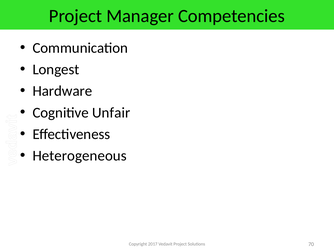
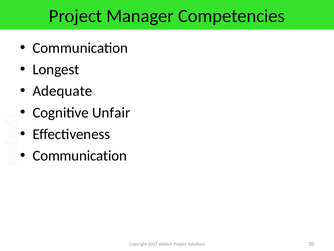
Hardware: Hardware -> Adequate
Heterogeneous at (80, 155): Heterogeneous -> Communication
